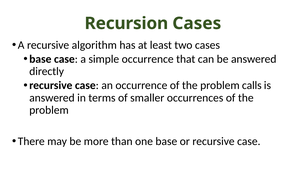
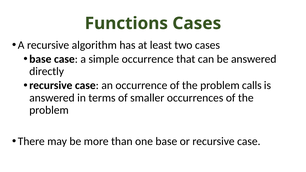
Recursion: Recursion -> Functions
